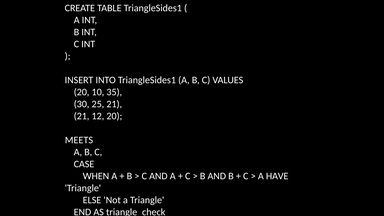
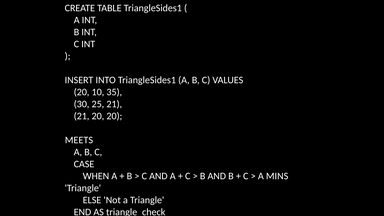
21 12: 12 -> 20
HAVE: HAVE -> MINS
